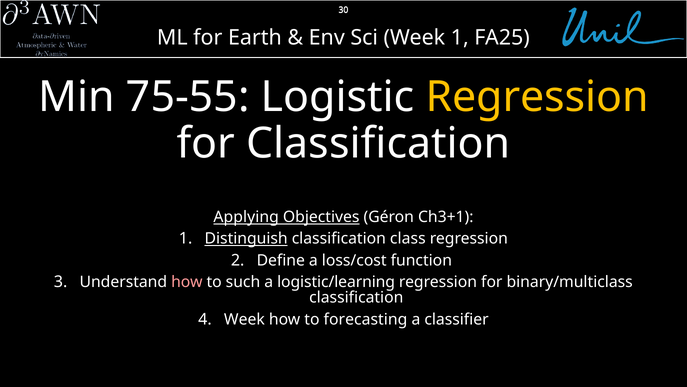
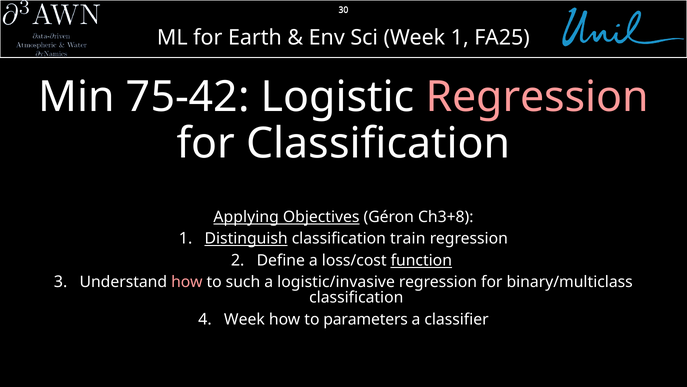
75-55: 75-55 -> 75-42
Regression at (537, 97) colour: yellow -> pink
Ch3+1: Ch3+1 -> Ch3+8
class: class -> train
function underline: none -> present
logistic/learning: logistic/learning -> logistic/invasive
forecasting: forecasting -> parameters
